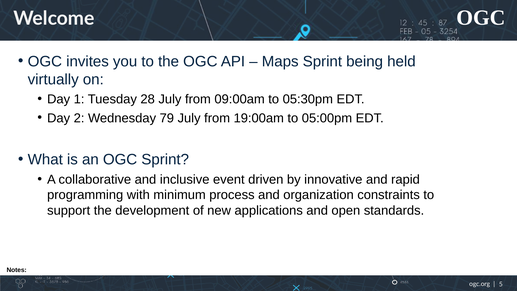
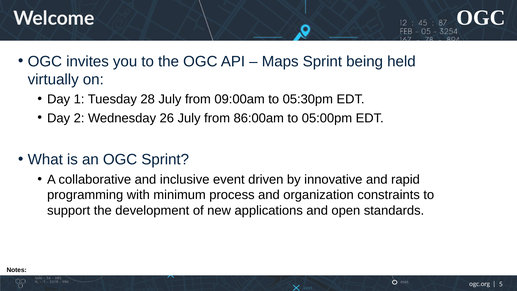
79: 79 -> 26
19:00am: 19:00am -> 86:00am
